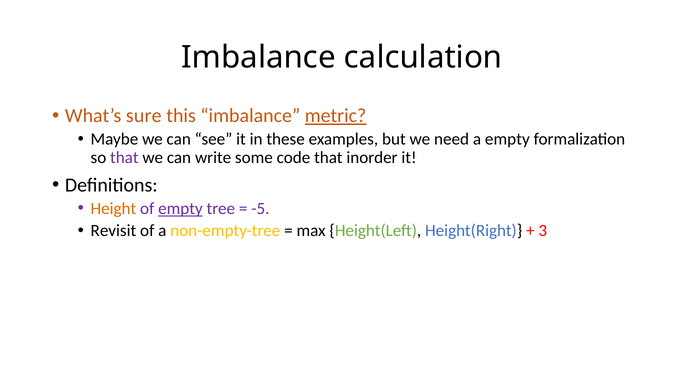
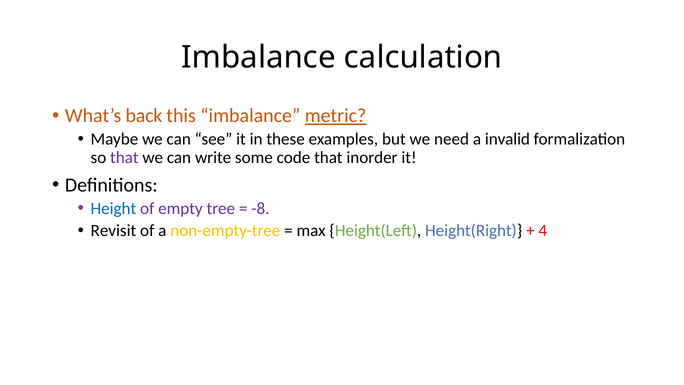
sure: sure -> back
a empty: empty -> invalid
Height colour: orange -> blue
empty at (180, 208) underline: present -> none
-5: -5 -> -8
3: 3 -> 4
